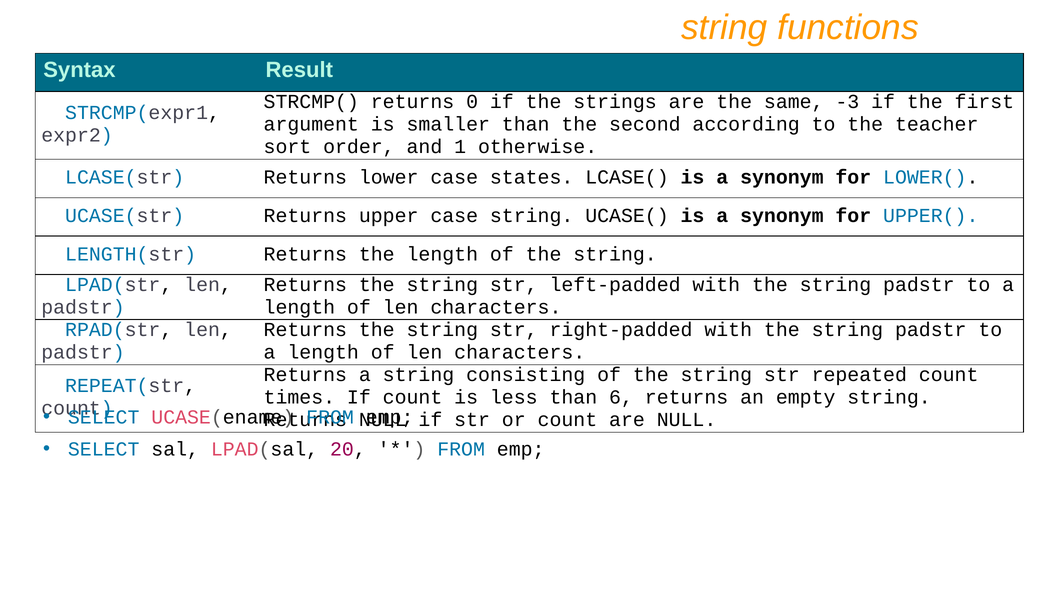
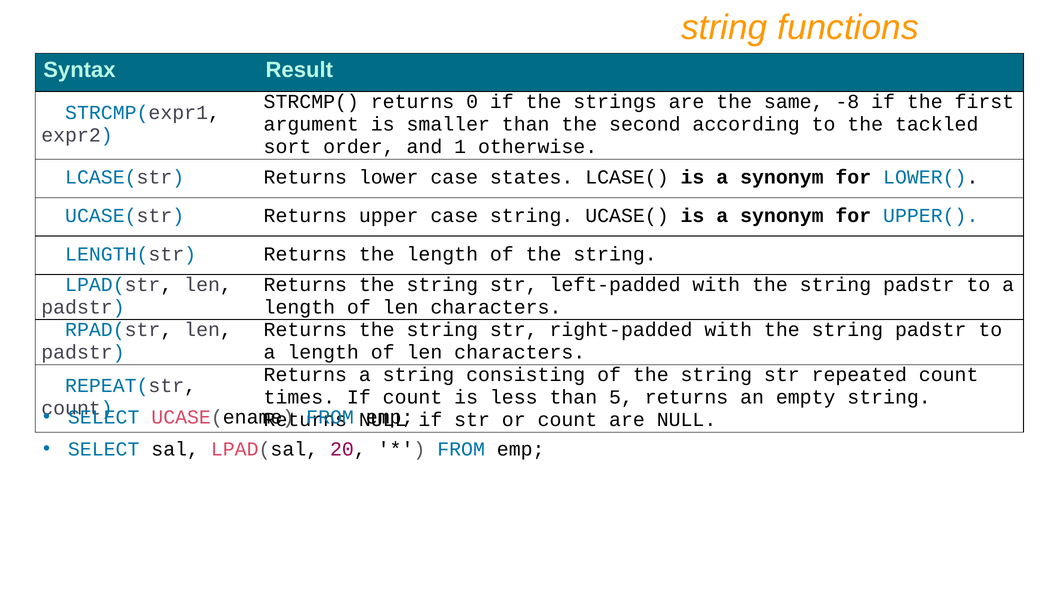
-3: -3 -> -8
teacher: teacher -> tackled
6: 6 -> 5
